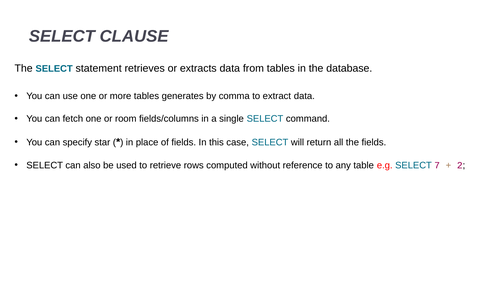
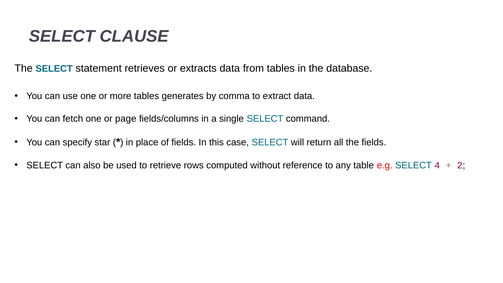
room: room -> page
7: 7 -> 4
